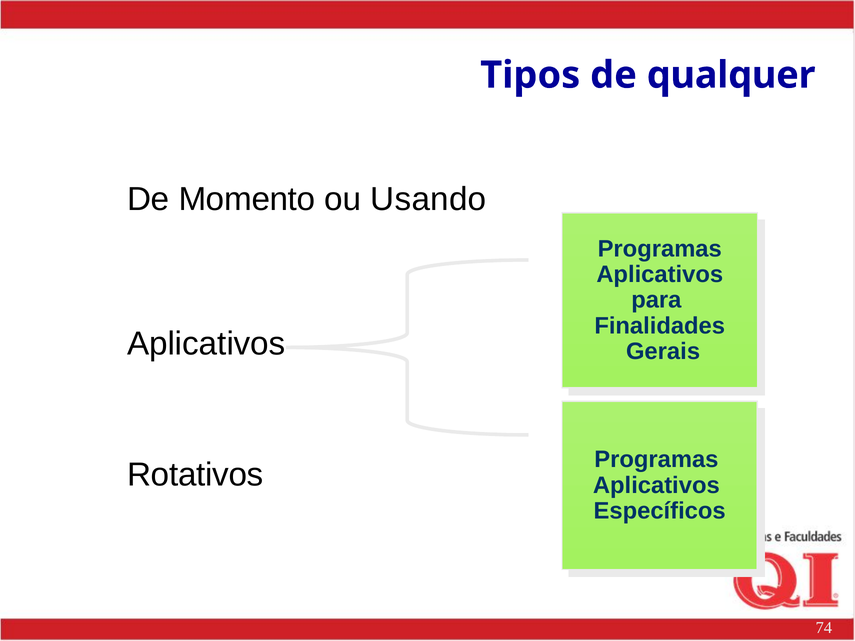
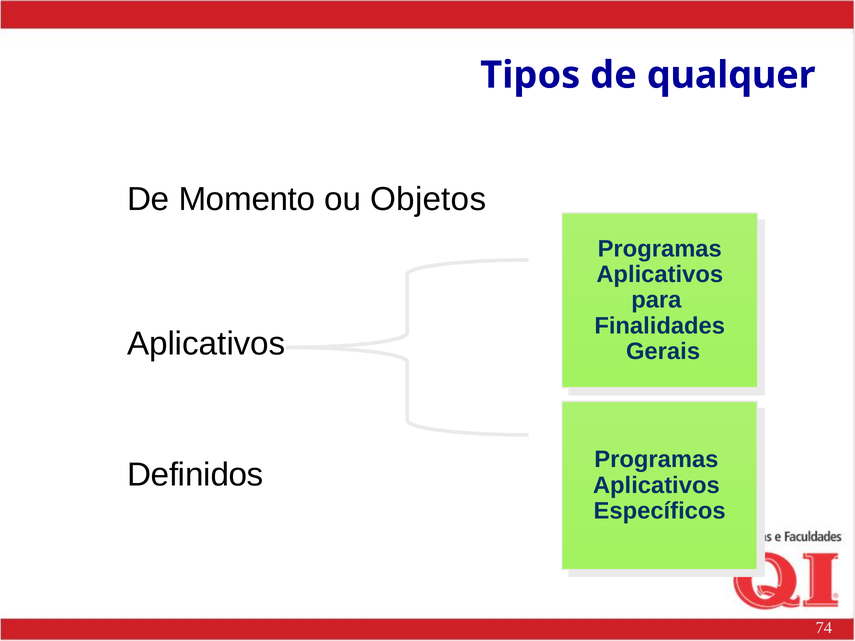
Usando: Usando -> Objetos
Rotativos: Rotativos -> Definidos
